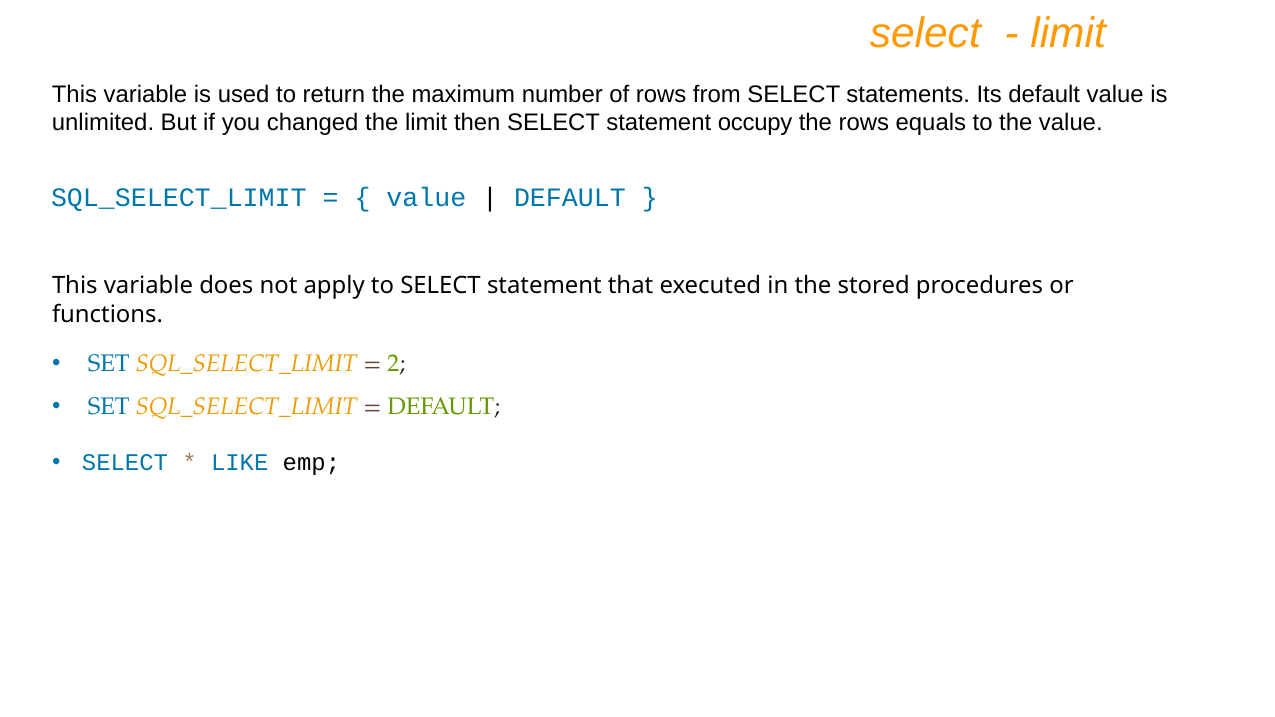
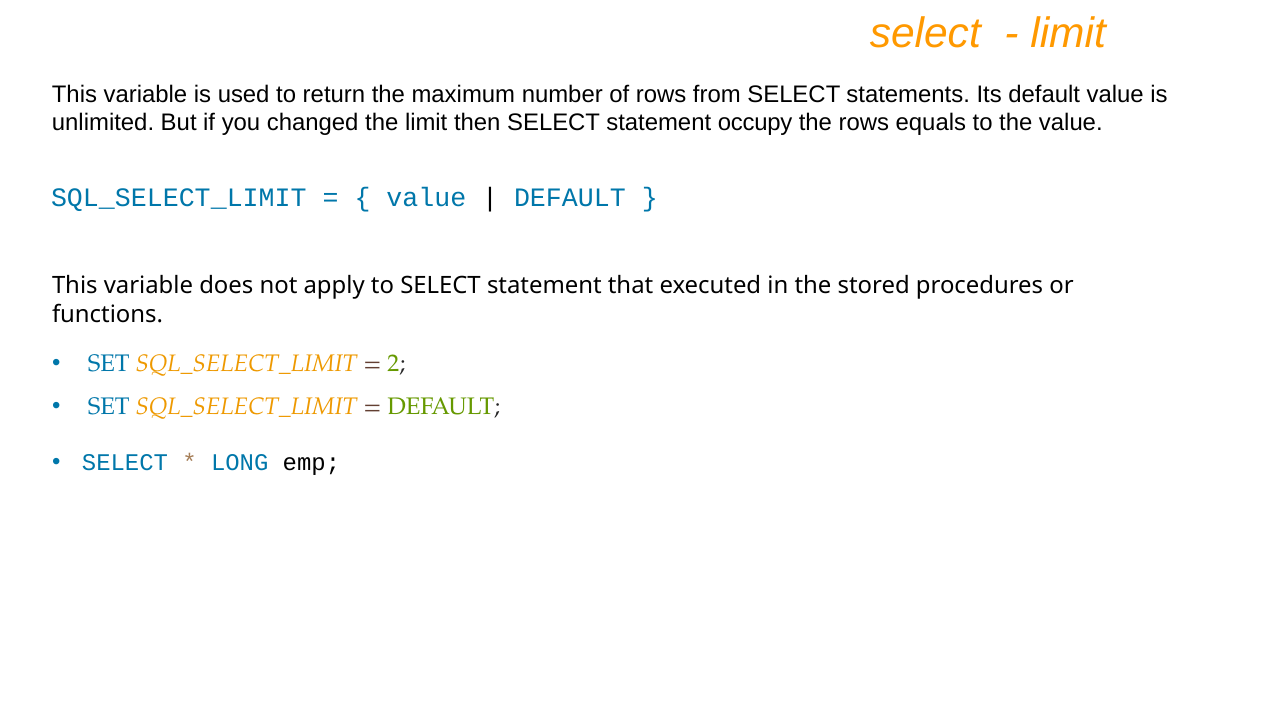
LIKE: LIKE -> LONG
